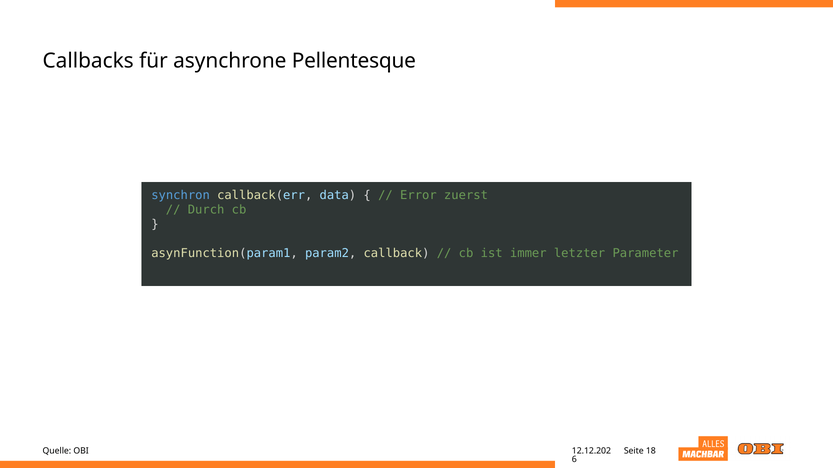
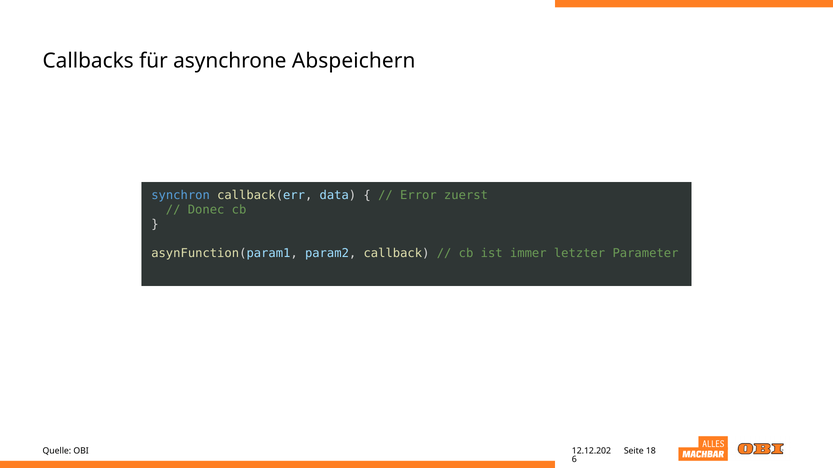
Pellentesque: Pellentesque -> Abspeichern
Durch: Durch -> Donec
